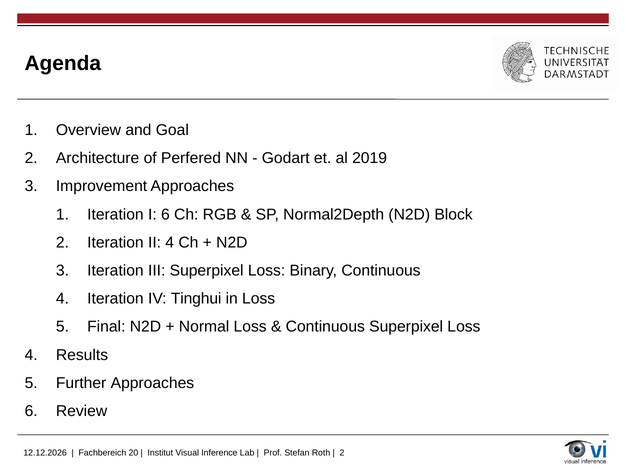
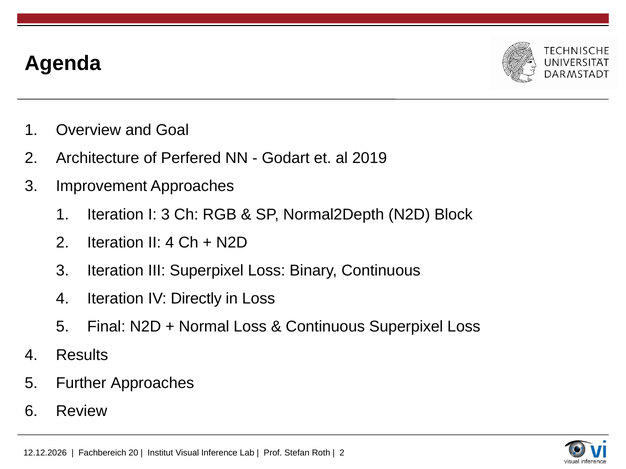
I 6: 6 -> 3
Tinghui: Tinghui -> Directly
